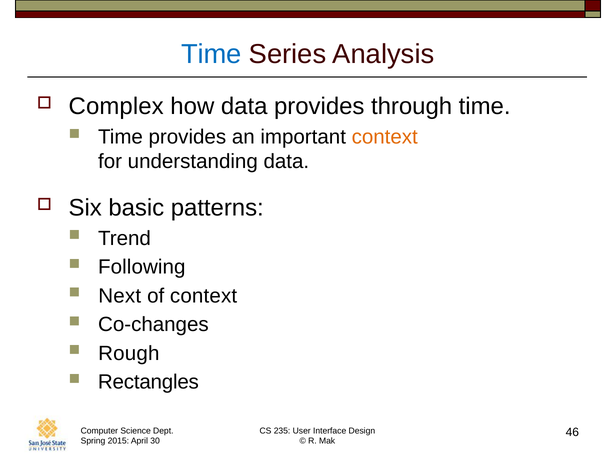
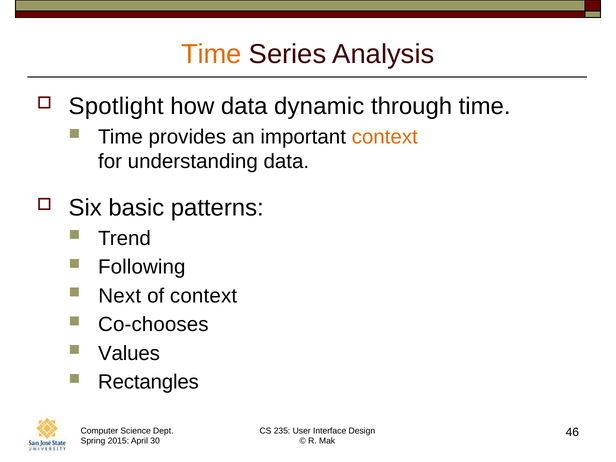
Time at (211, 54) colour: blue -> orange
Complex: Complex -> Spotlight
data provides: provides -> dynamic
Co-changes: Co-changes -> Co-chooses
Rough: Rough -> Values
